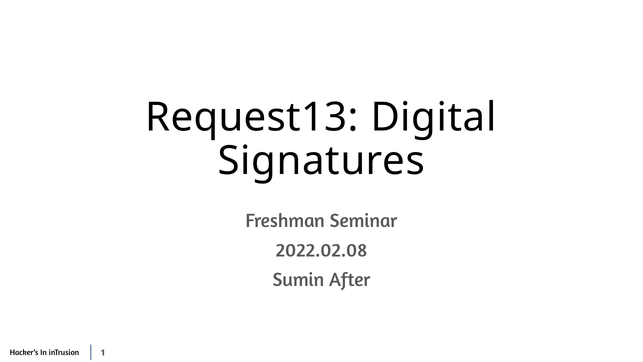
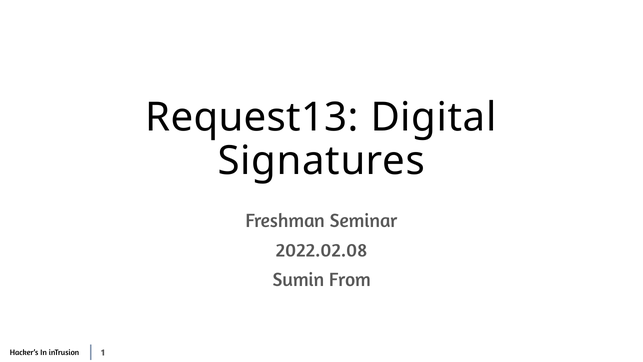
After: After -> From
